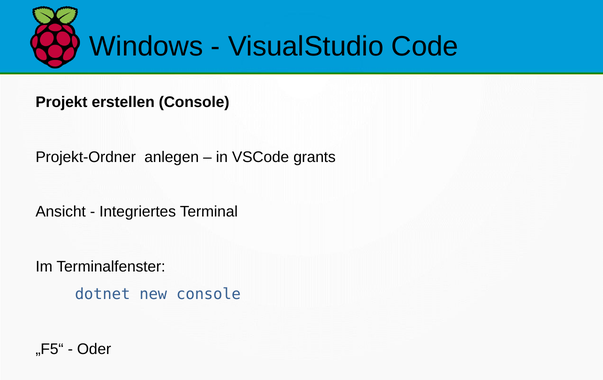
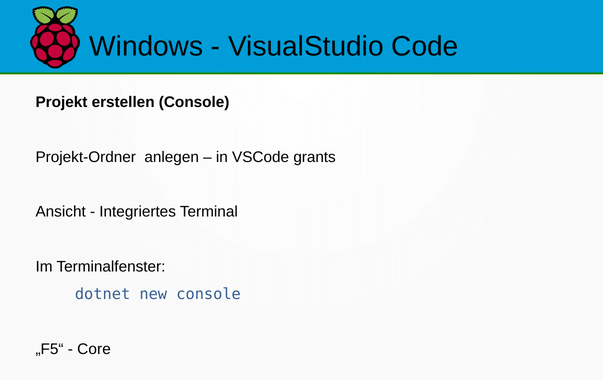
Oder: Oder -> Core
